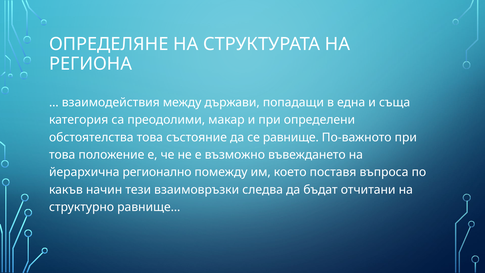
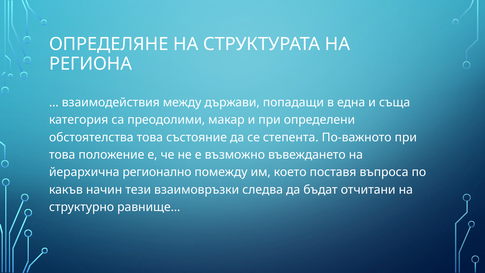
равнище: равнище -> степента
